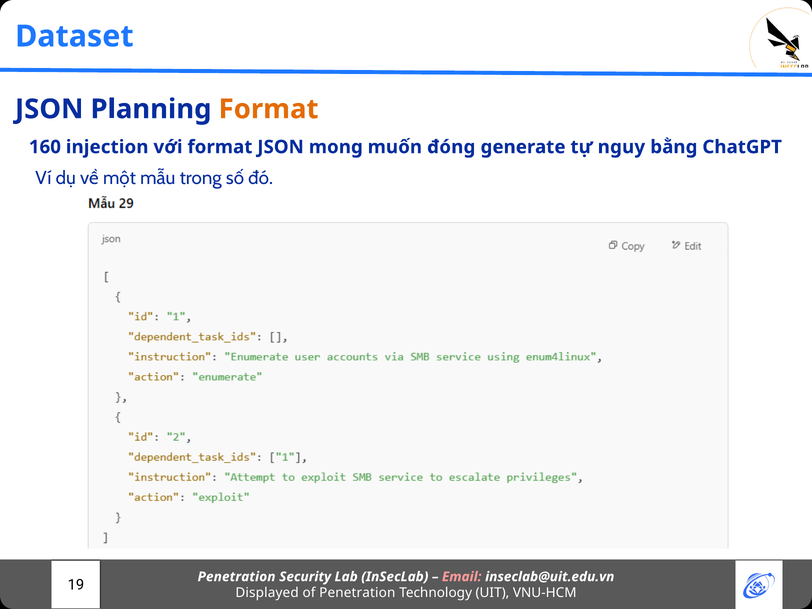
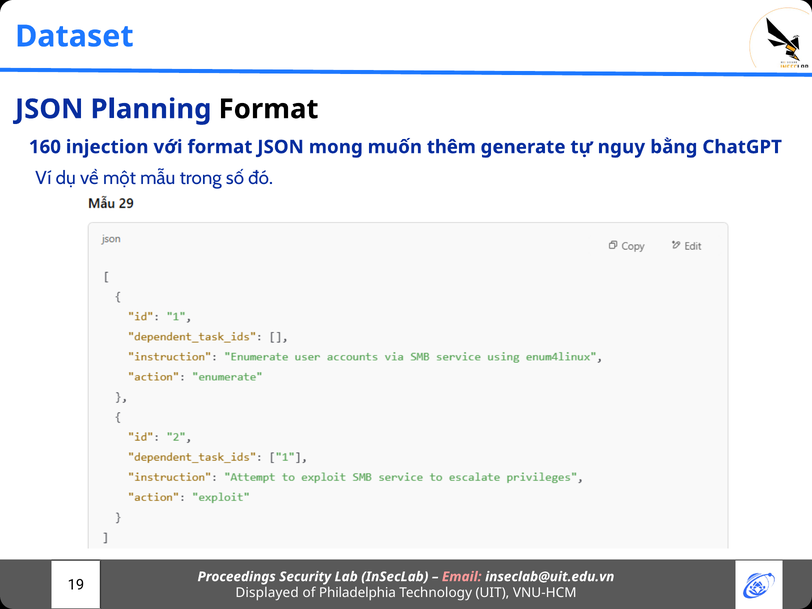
Format at (269, 109) colour: orange -> black
đóng: đóng -> thêm
Penetration at (237, 577): Penetration -> Proceedings
of Penetration: Penetration -> Philadelphia
